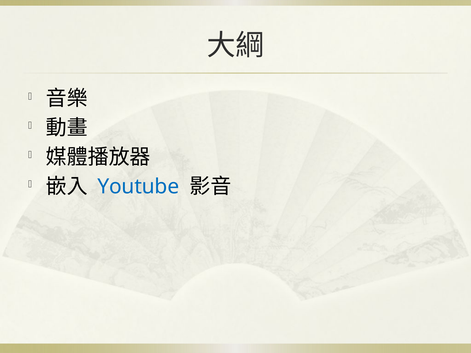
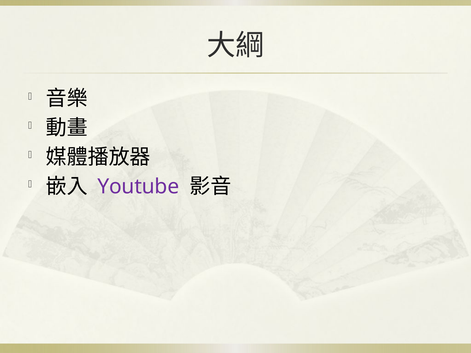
Youtube colour: blue -> purple
